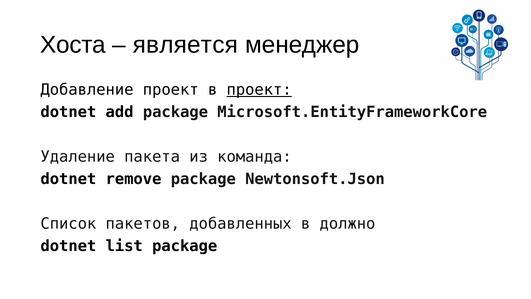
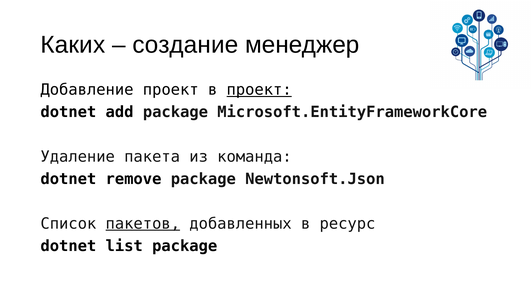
Хоста: Хоста -> Каких
является: является -> создание
пакетов underline: none -> present
должно: должно -> ресурс
